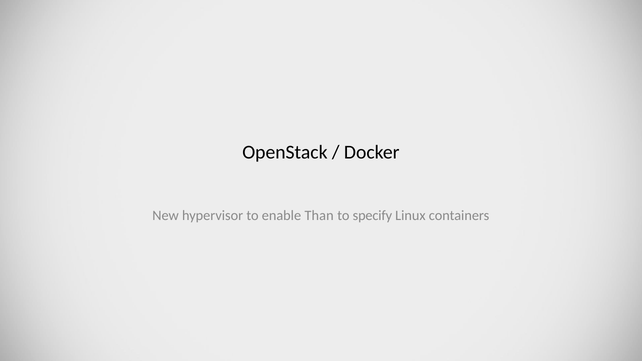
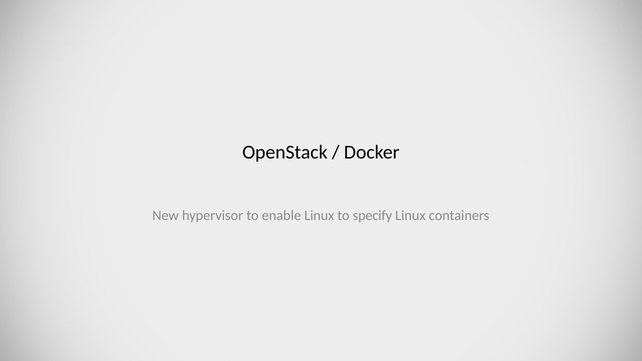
enable Than: Than -> Linux
